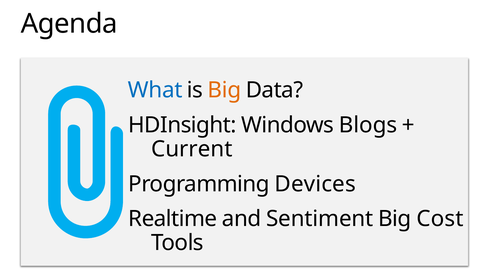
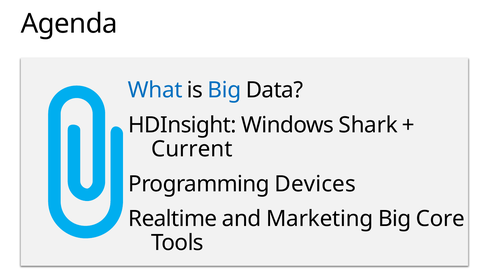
Big at (224, 90) colour: orange -> blue
Blogs: Blogs -> Shark
Sentiment: Sentiment -> Marketing
Cost: Cost -> Core
